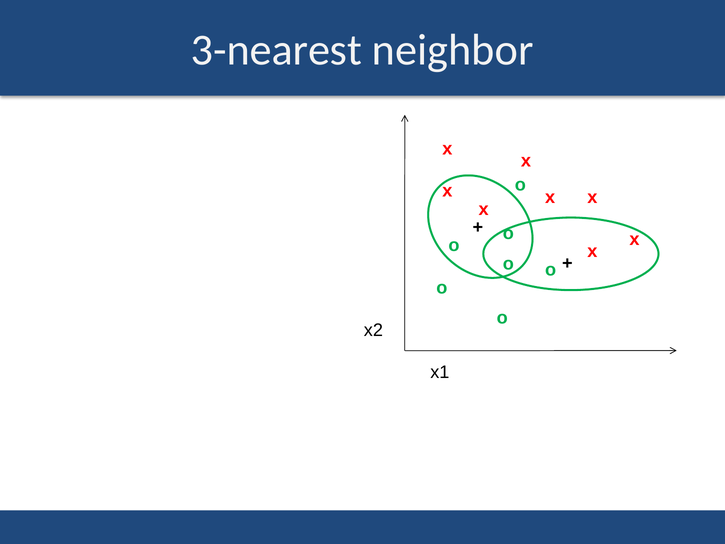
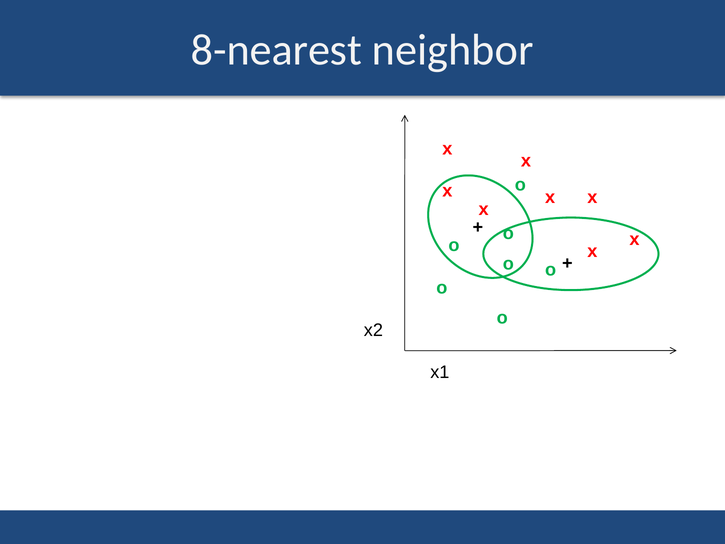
3-nearest: 3-nearest -> 8-nearest
